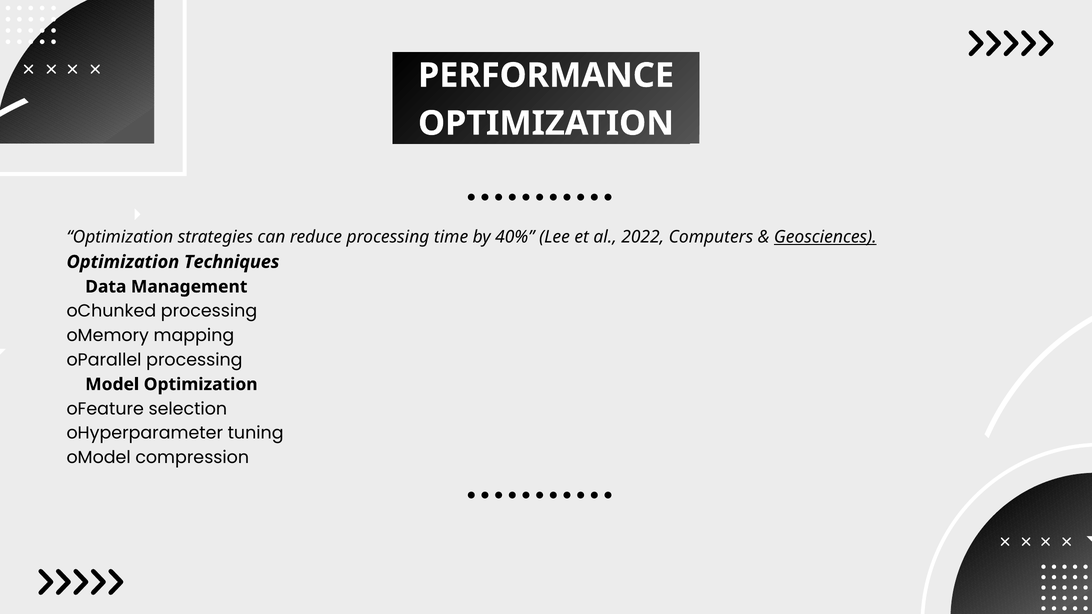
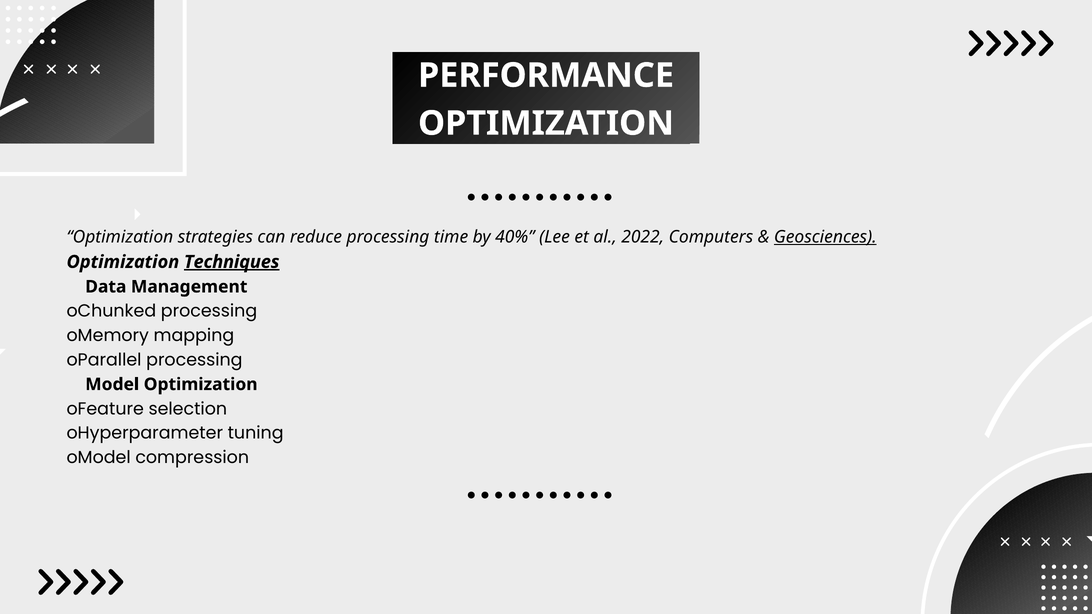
Techniques underline: none -> present
